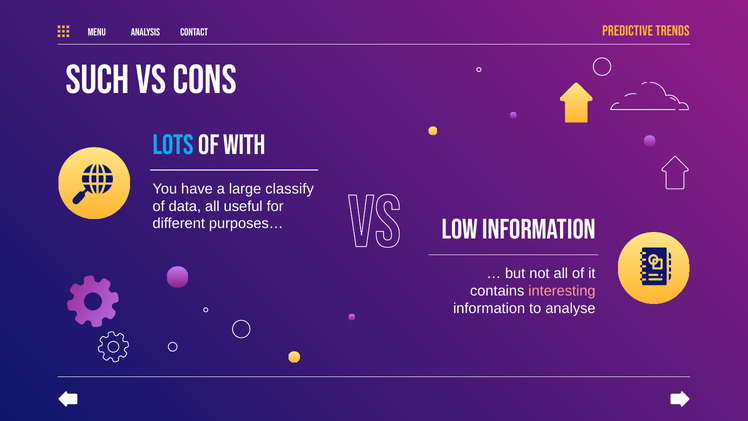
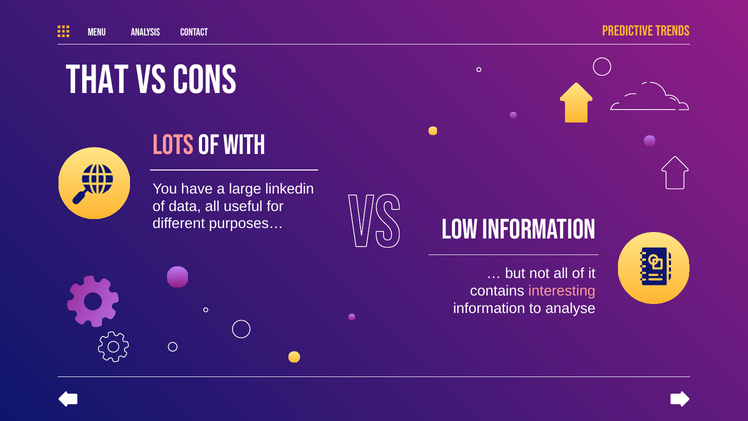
such: such -> that
Lots colour: light blue -> pink
classify: classify -> linkedin
